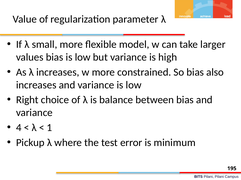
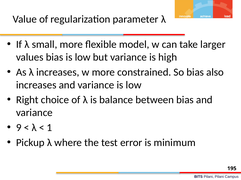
4: 4 -> 9
